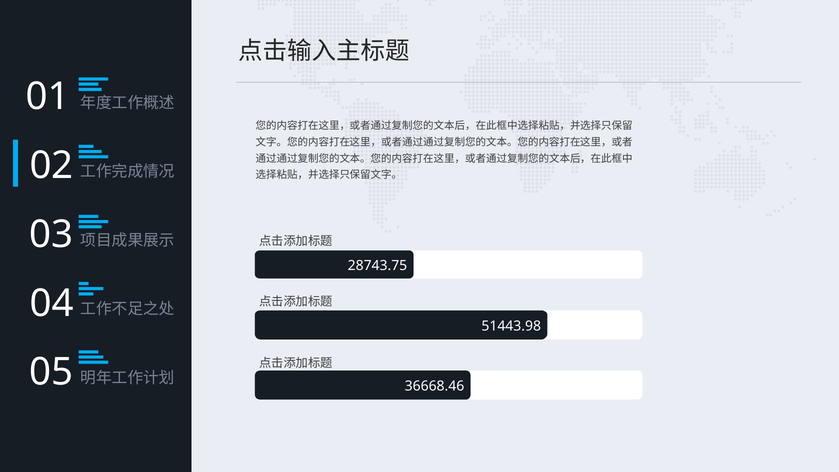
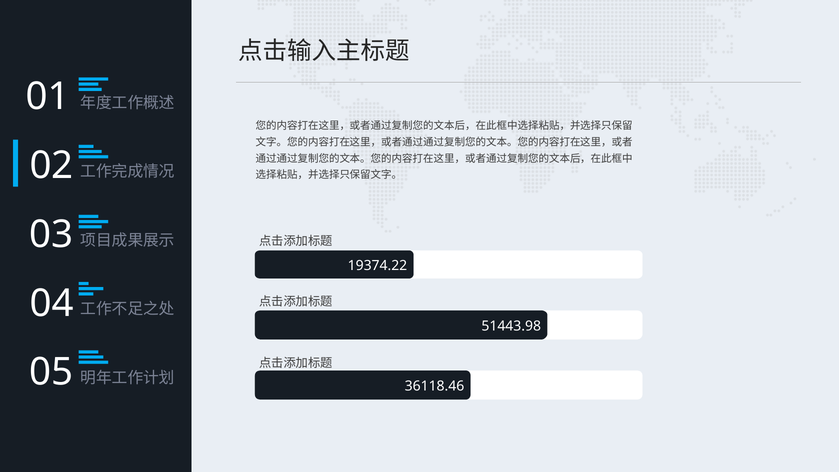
28743.75: 28743.75 -> 19374.22
36668.46: 36668.46 -> 36118.46
